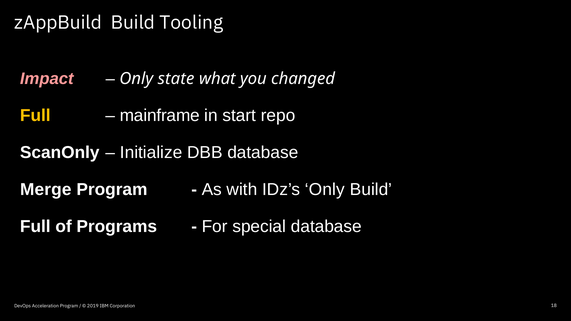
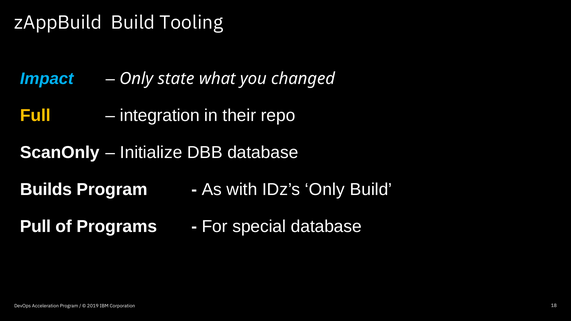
Impact colour: pink -> light blue
mainframe: mainframe -> integration
start: start -> their
Merge: Merge -> Builds
Full at (35, 227): Full -> Pull
